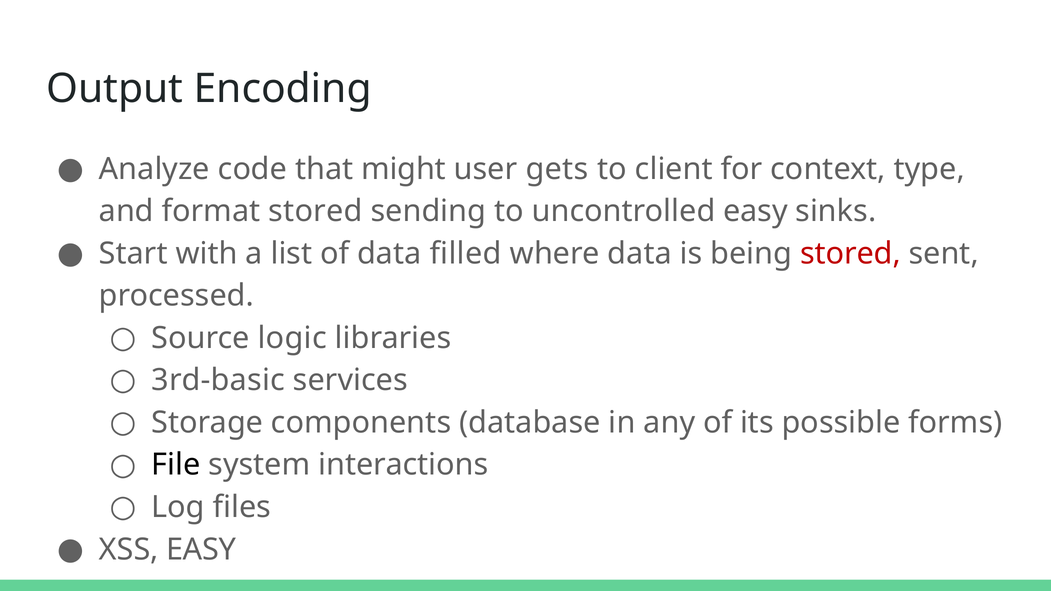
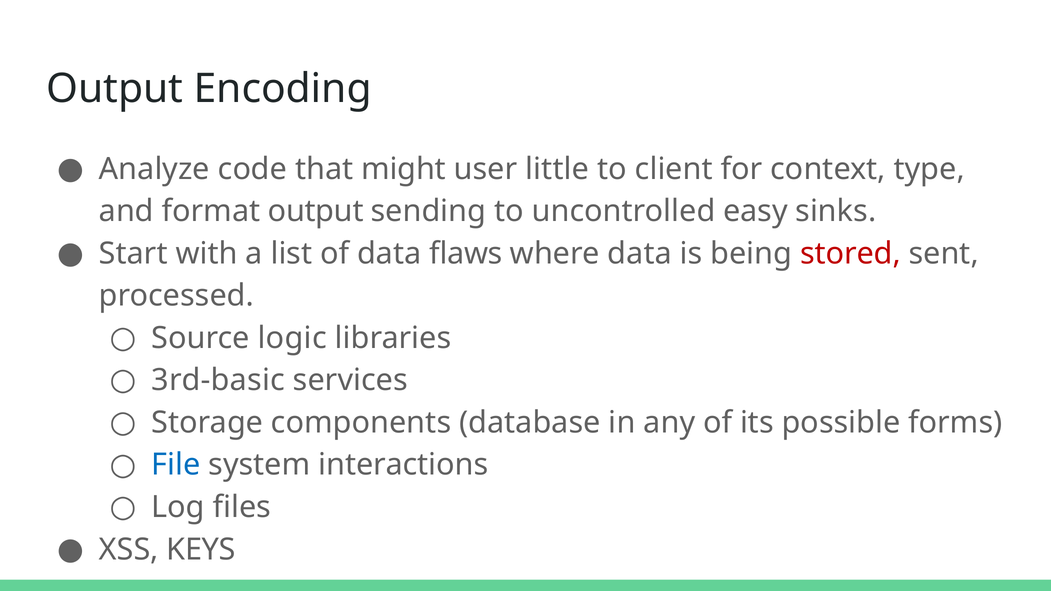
gets: gets -> little
format stored: stored -> output
filled: filled -> flaws
File colour: black -> blue
XSS EASY: EASY -> KEYS
